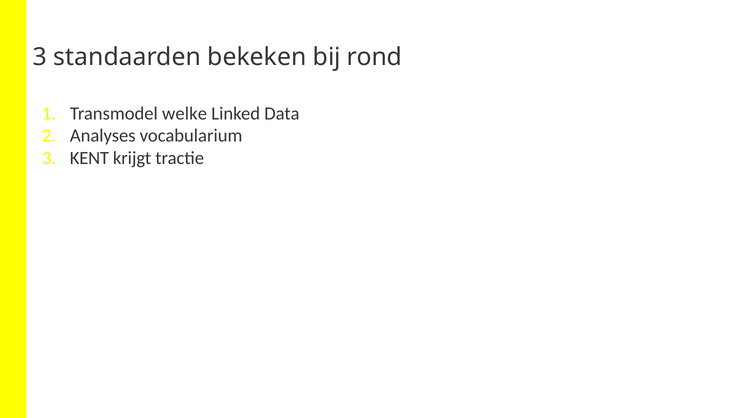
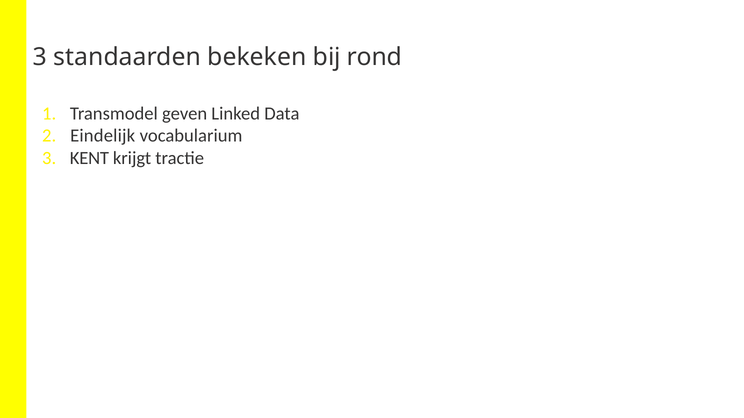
welke: welke -> geven
Analyses: Analyses -> Eindelijk
